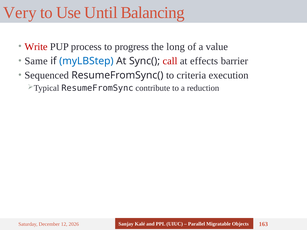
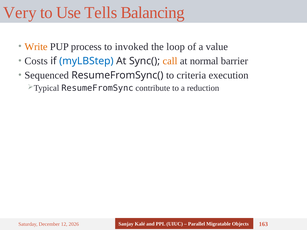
Until: Until -> Tells
Write colour: red -> orange
progress: progress -> invoked
long: long -> loop
Same: Same -> Costs
call colour: red -> orange
effects: effects -> normal
